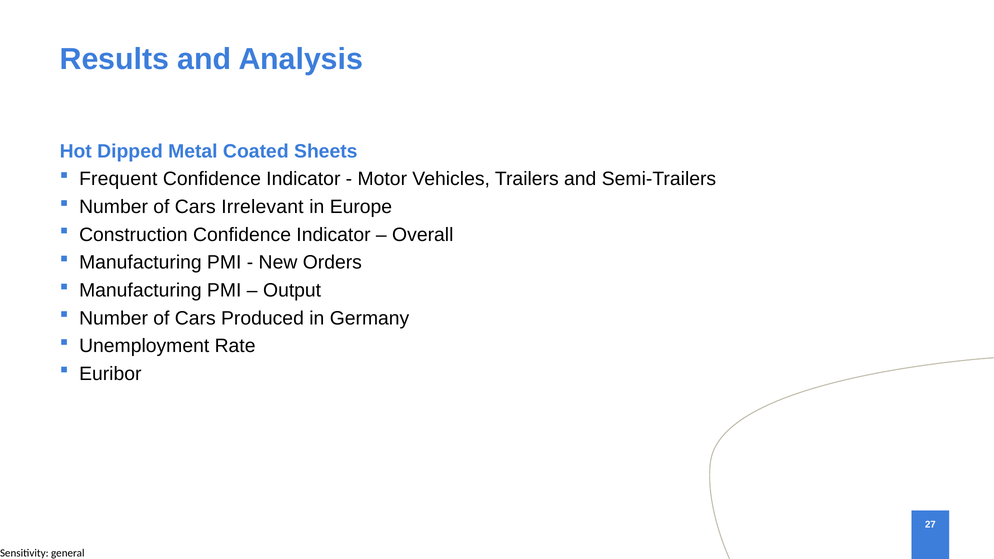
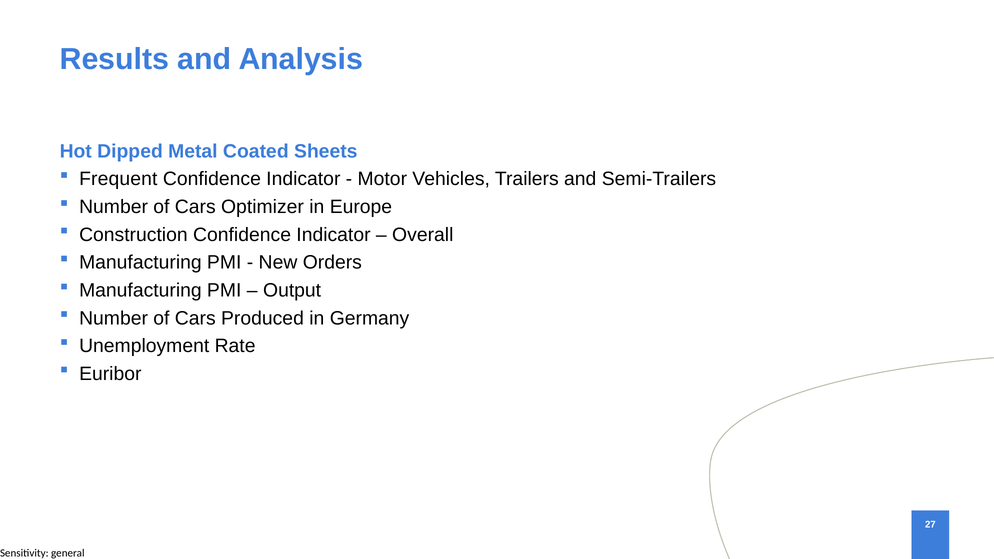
Irrelevant: Irrelevant -> Optimizer
